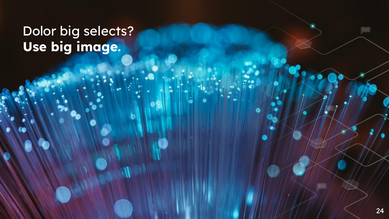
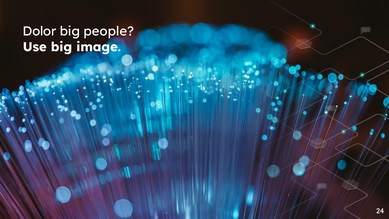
selects: selects -> people
